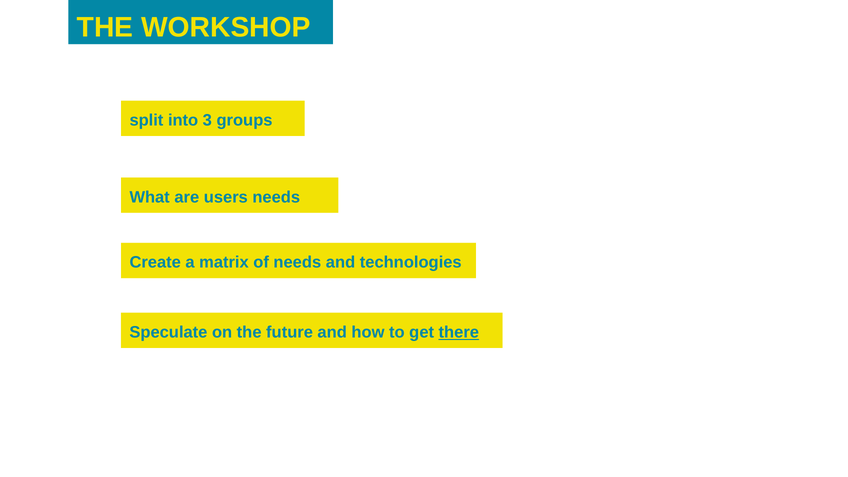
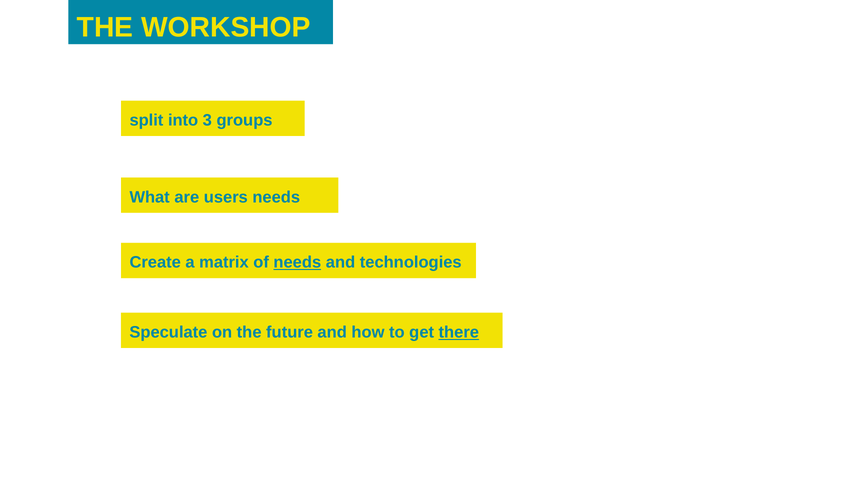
needs at (297, 262) underline: none -> present
